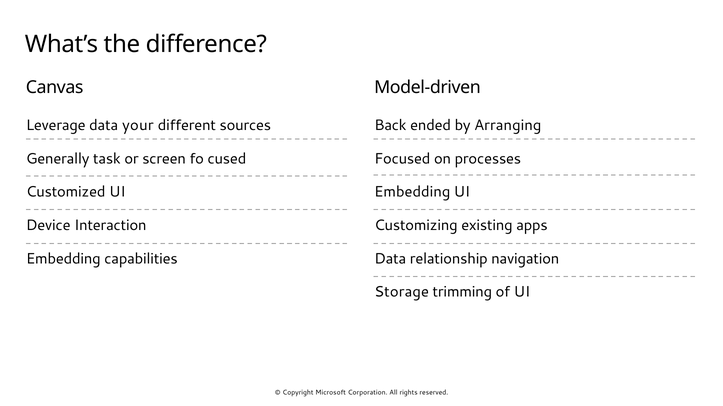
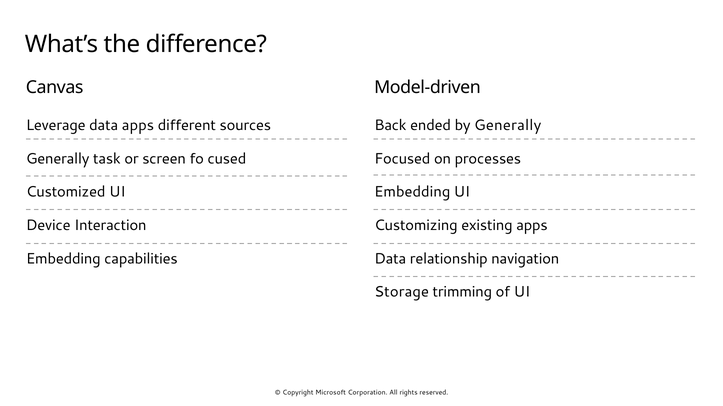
data your: your -> apps
by Arranging: Arranging -> Generally
